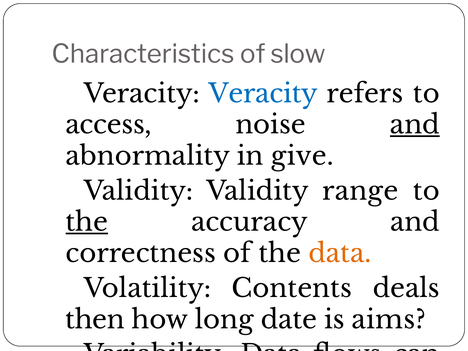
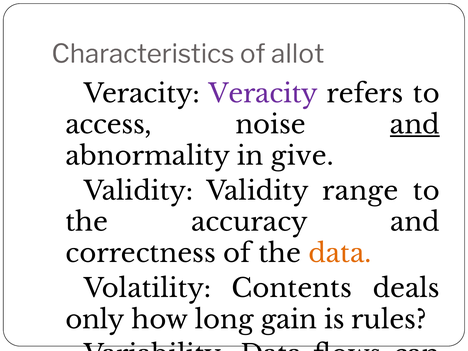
slow: slow -> allot
Veracity colour: blue -> purple
the at (87, 222) underline: present -> none
then: then -> only
date: date -> gain
aims: aims -> rules
